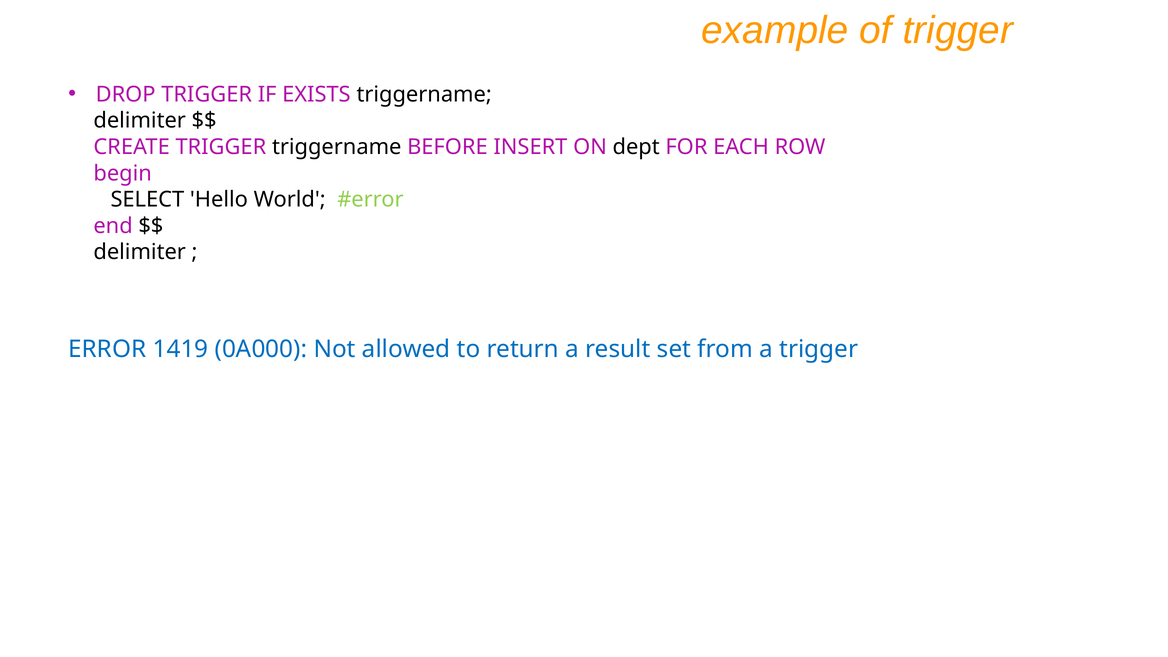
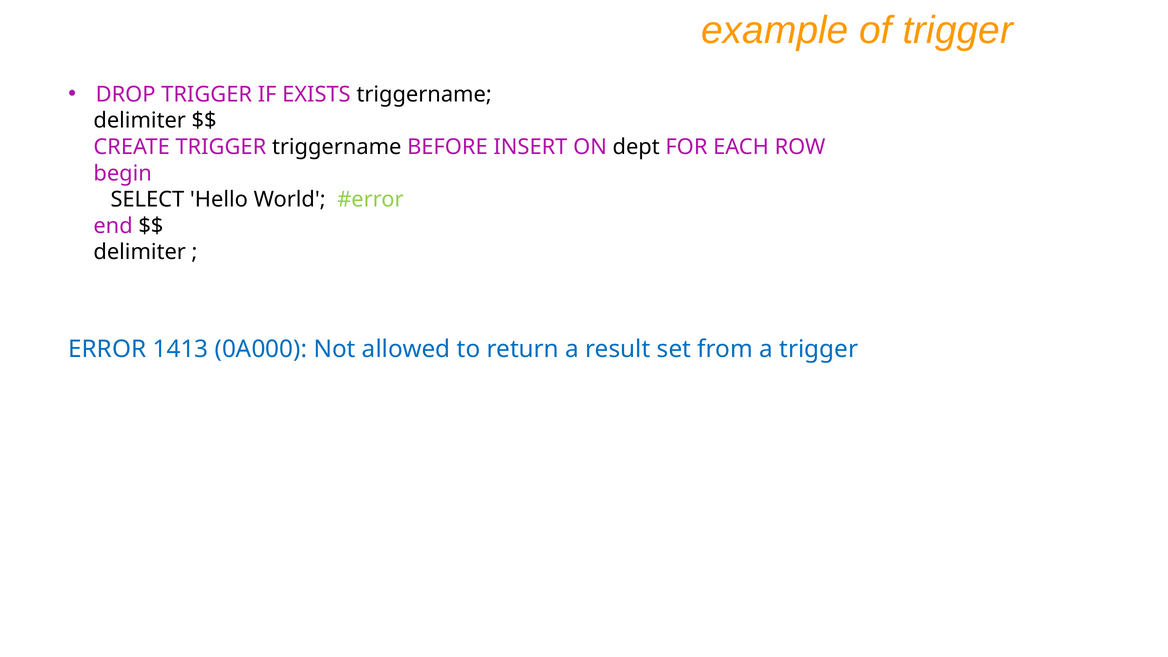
1419: 1419 -> 1413
